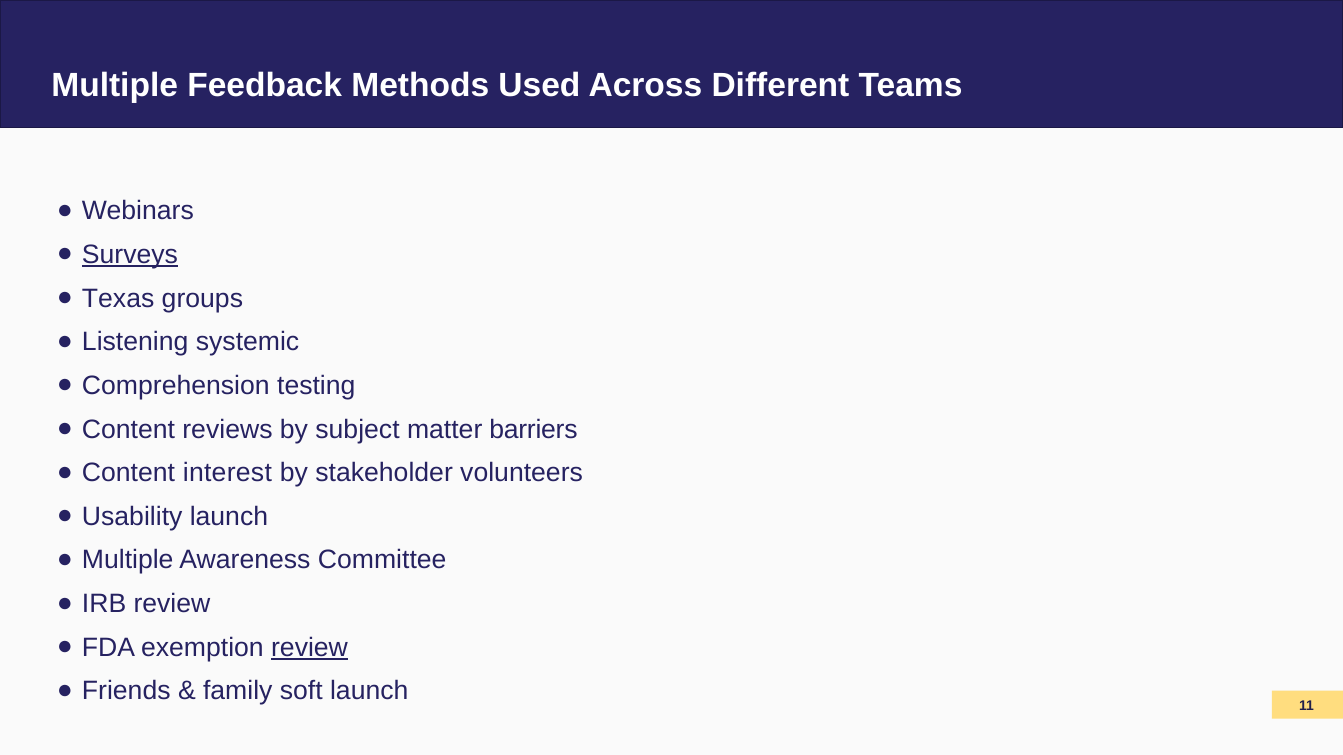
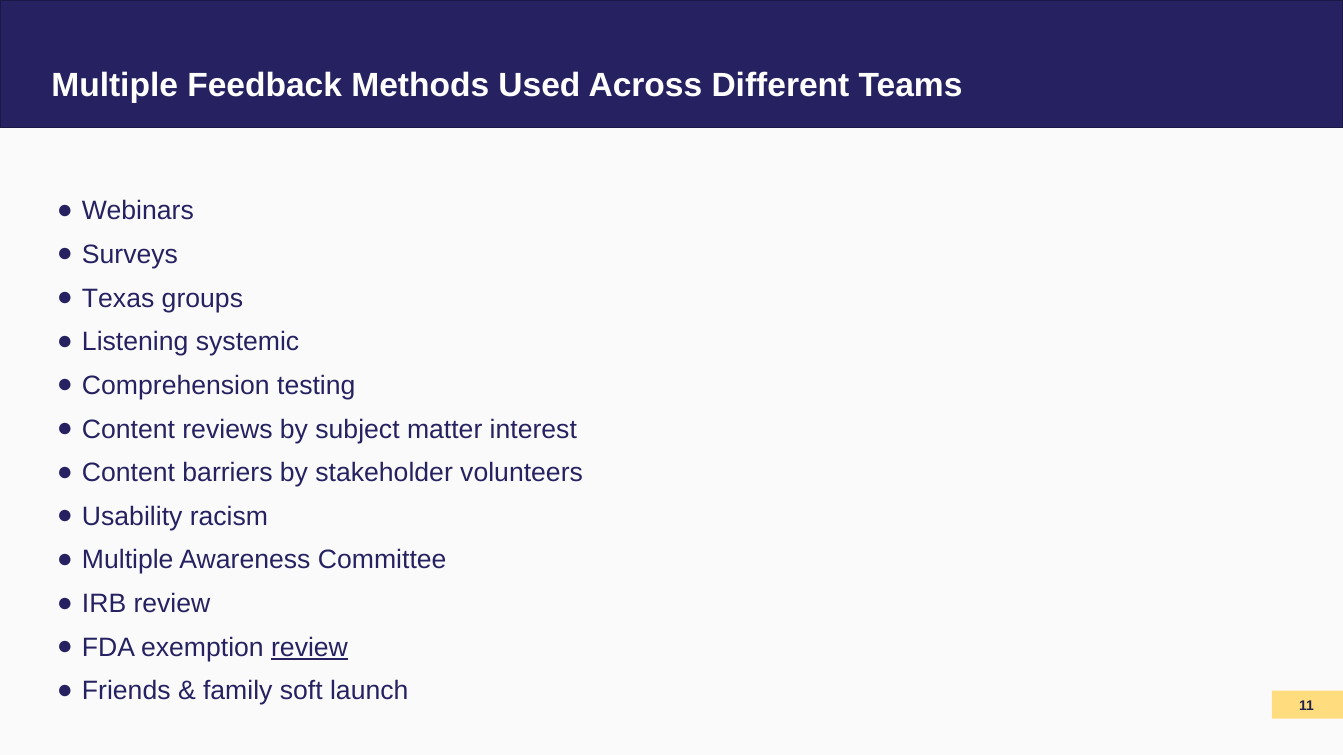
Surveys underline: present -> none
barriers: barriers -> interest
interest: interest -> barriers
Usability launch: launch -> racism
